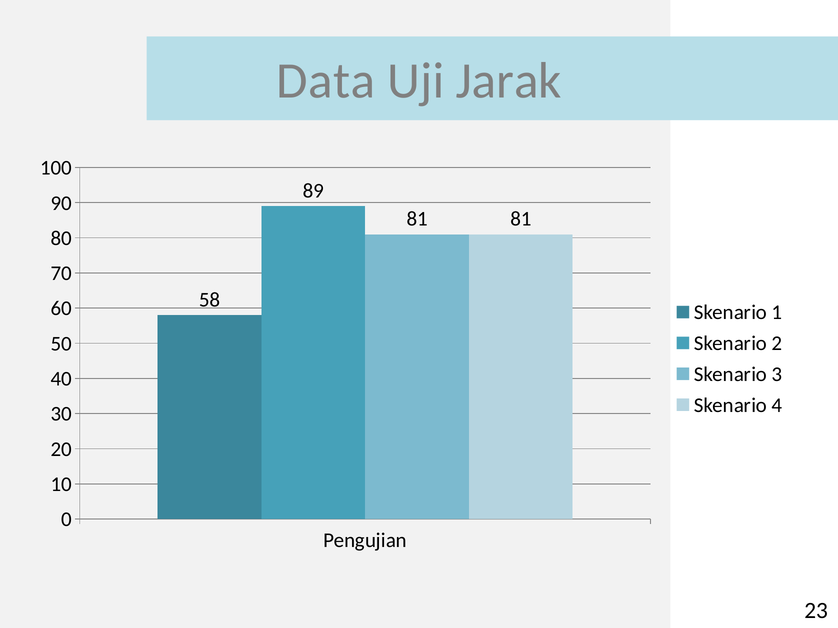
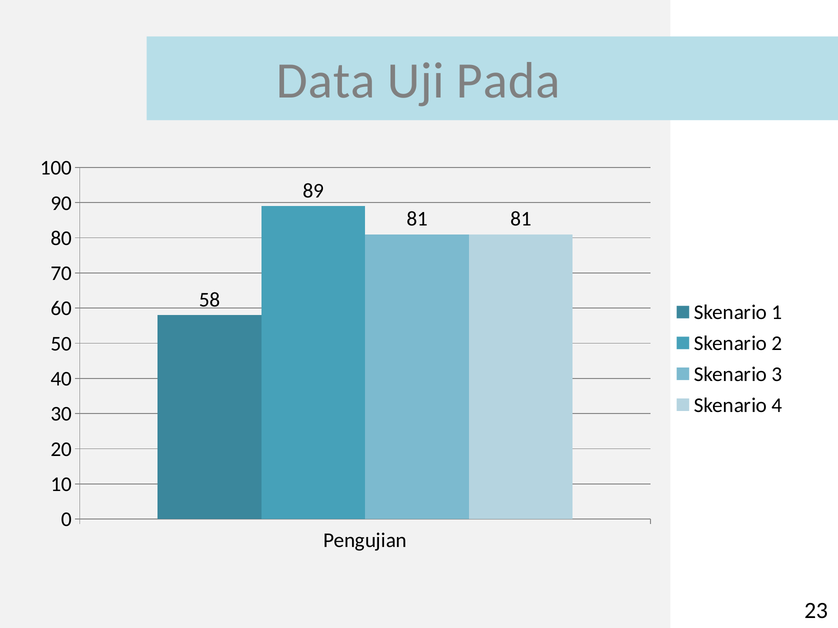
Jarak: Jarak -> Pada
